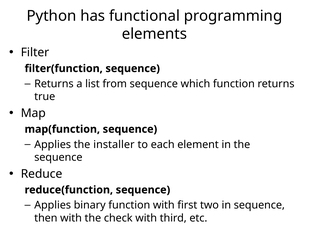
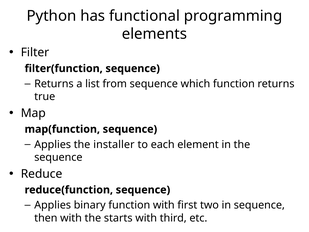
check: check -> starts
